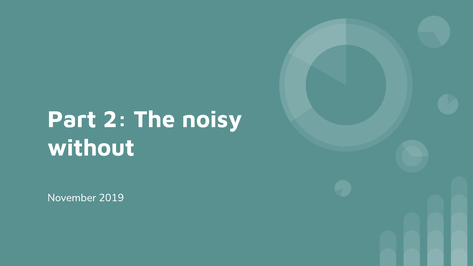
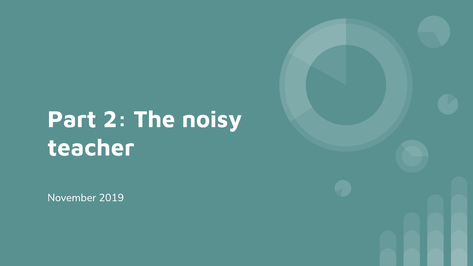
without: without -> teacher
